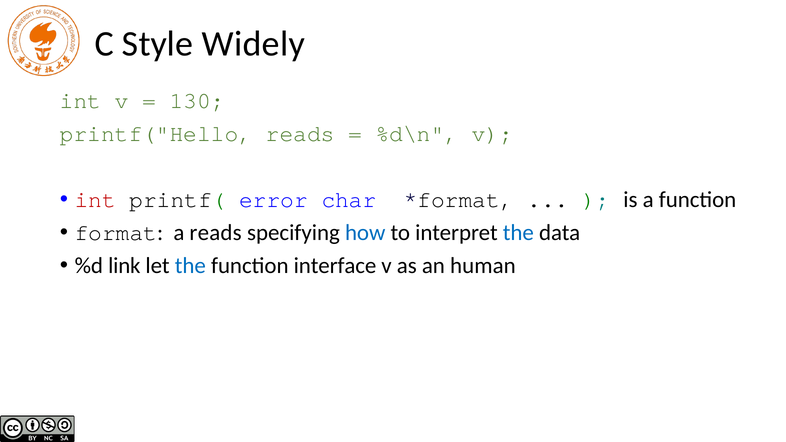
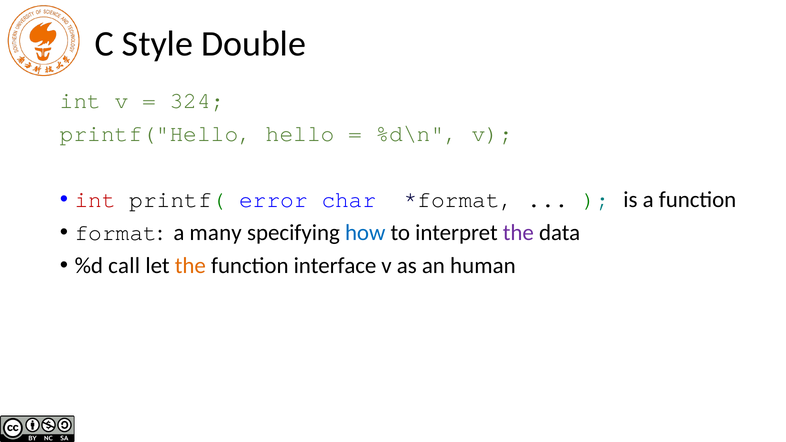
Widely: Widely -> Double
130: 130 -> 324
printf("Hello reads: reads -> hello
a reads: reads -> many
the at (518, 233) colour: blue -> purple
link: link -> call
the at (190, 266) colour: blue -> orange
